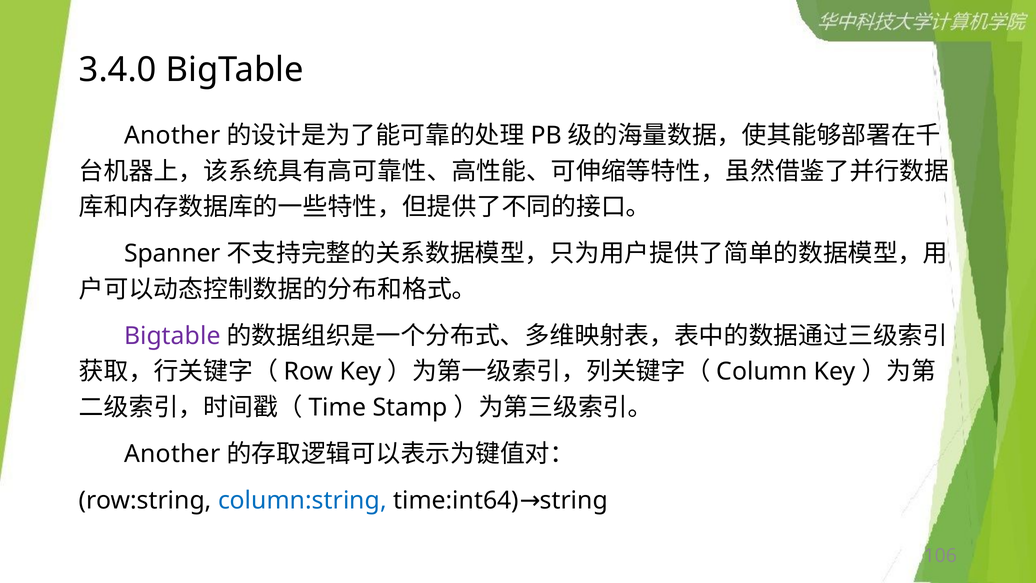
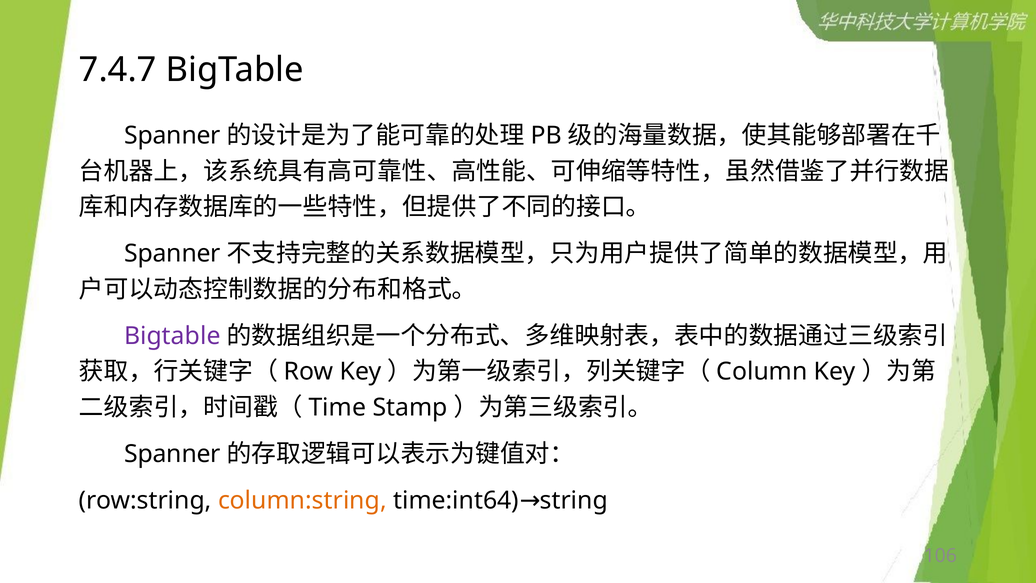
3.4.0: 3.4.0 -> 7.4.7
Another at (172, 136): Another -> Spanner
Another at (172, 454): Another -> Spanner
column:string colour: blue -> orange
